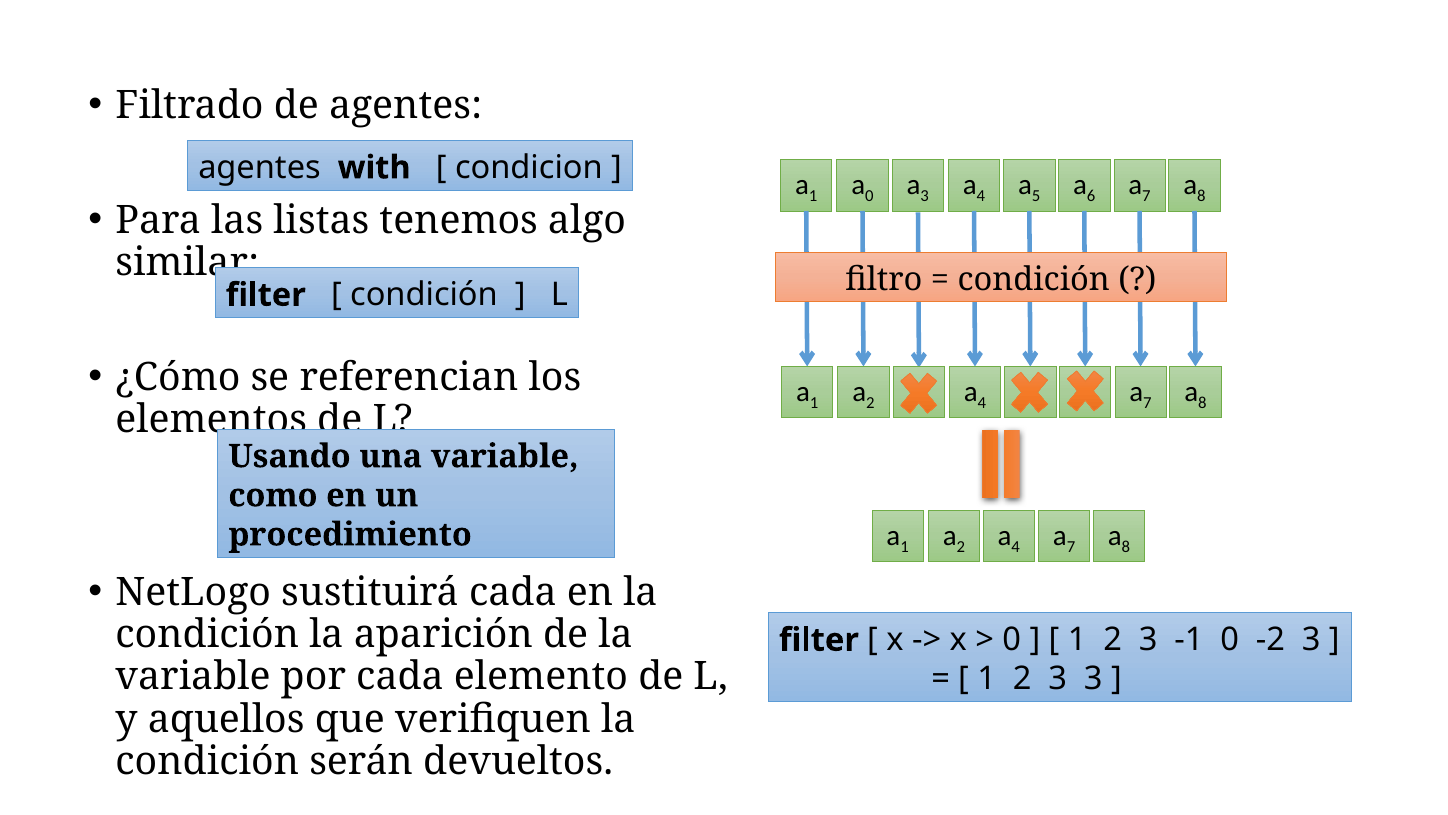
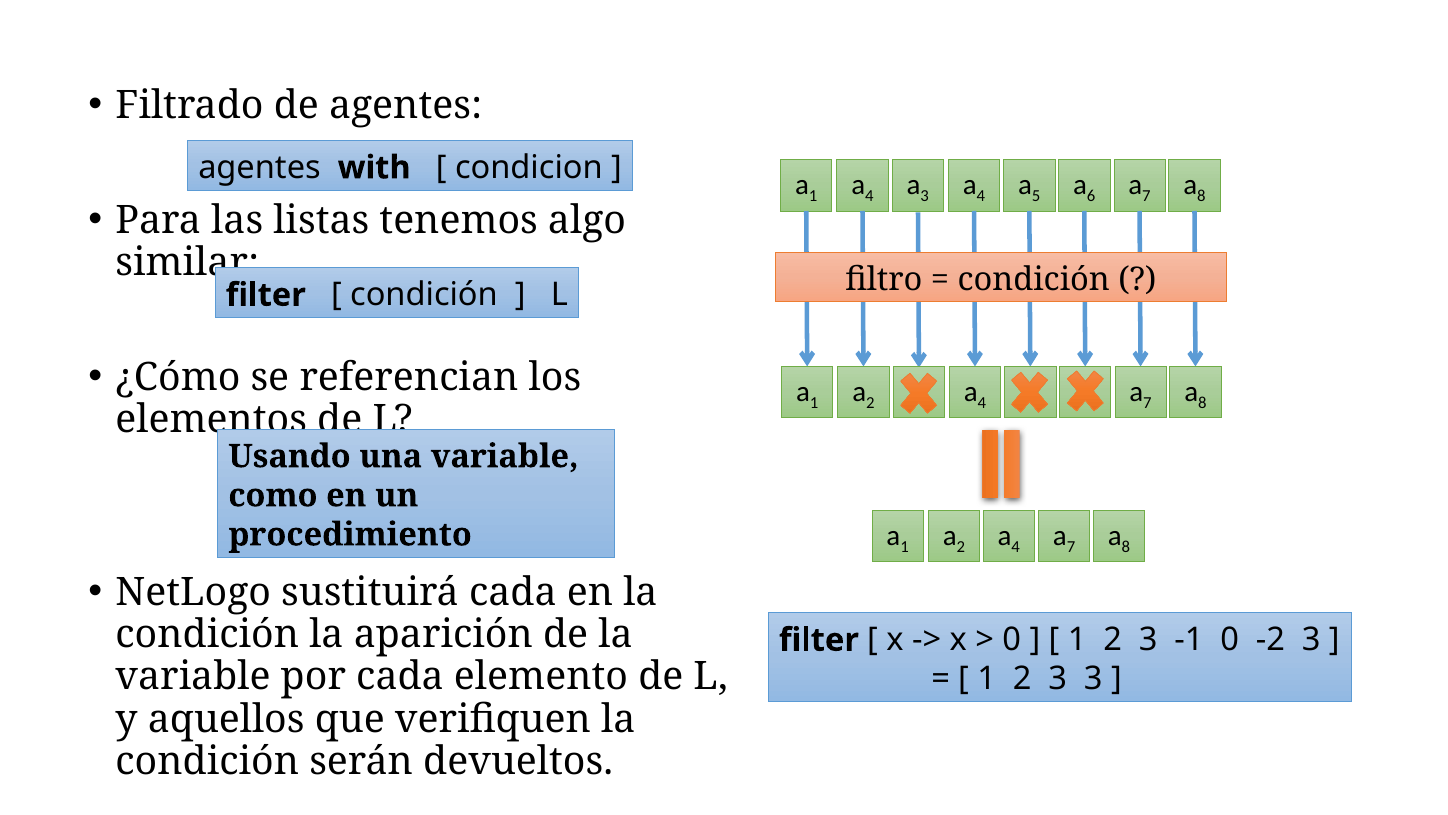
0 at (869, 196): 0 -> 4
